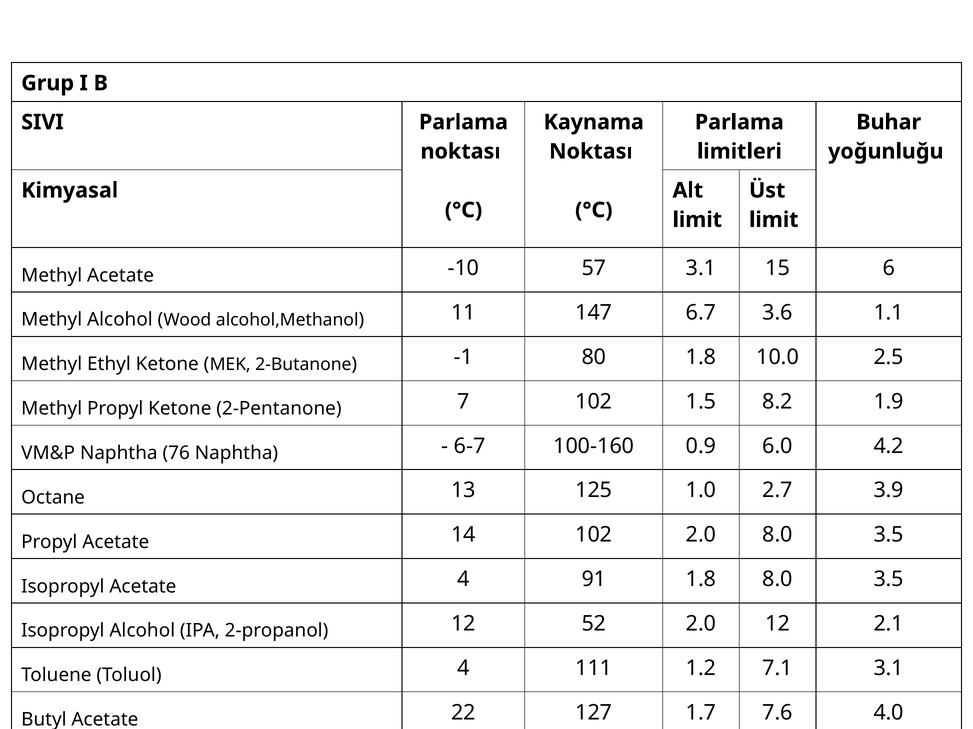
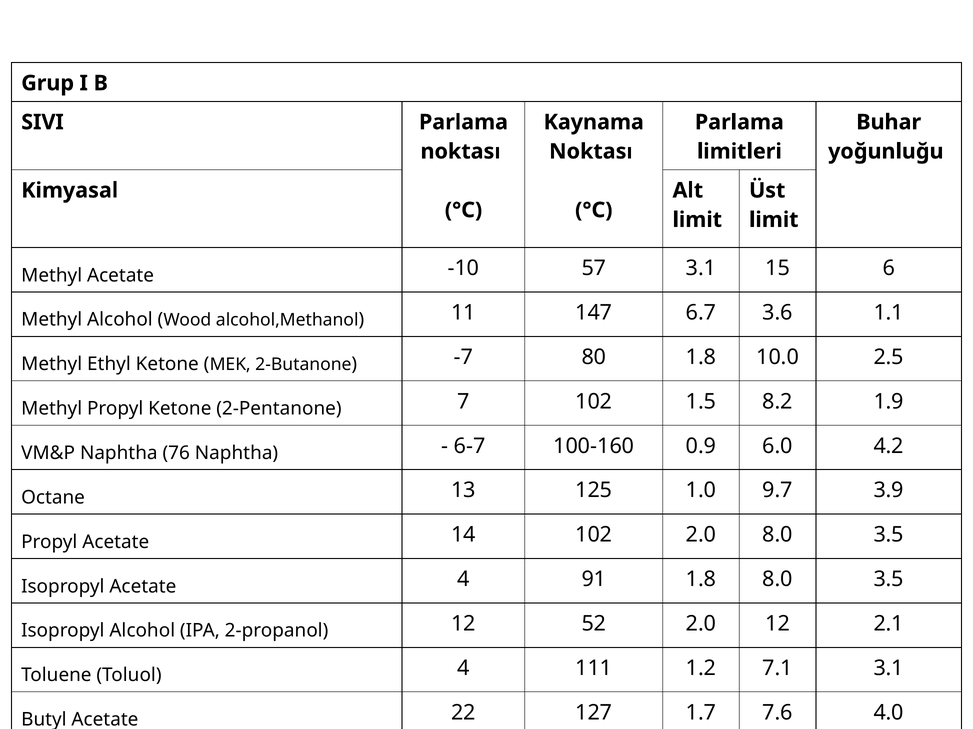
-1: -1 -> -7
2.7: 2.7 -> 9.7
